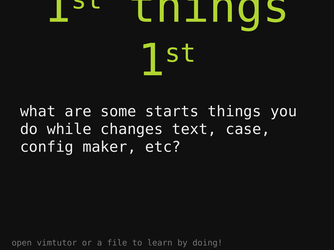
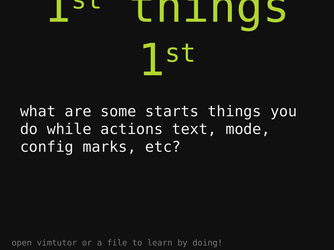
changes: changes -> actions
case: case -> mode
maker: maker -> marks
